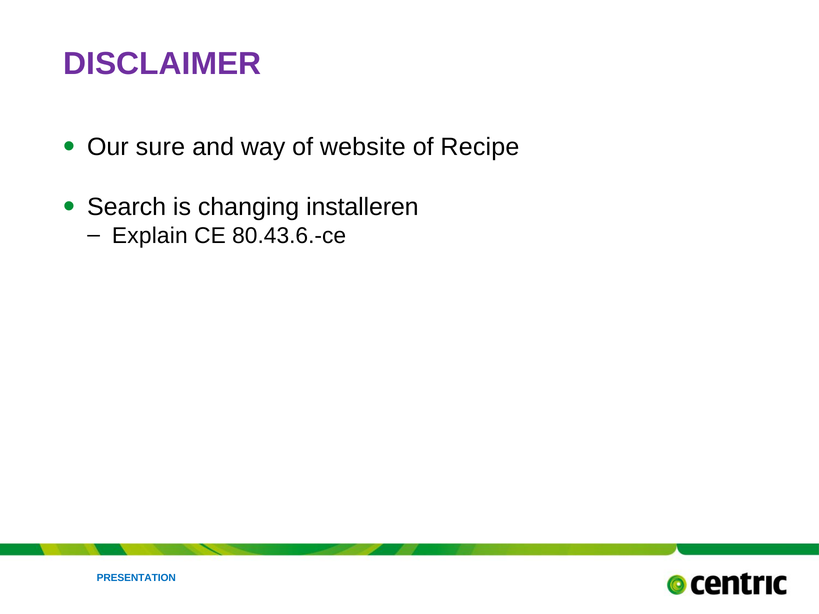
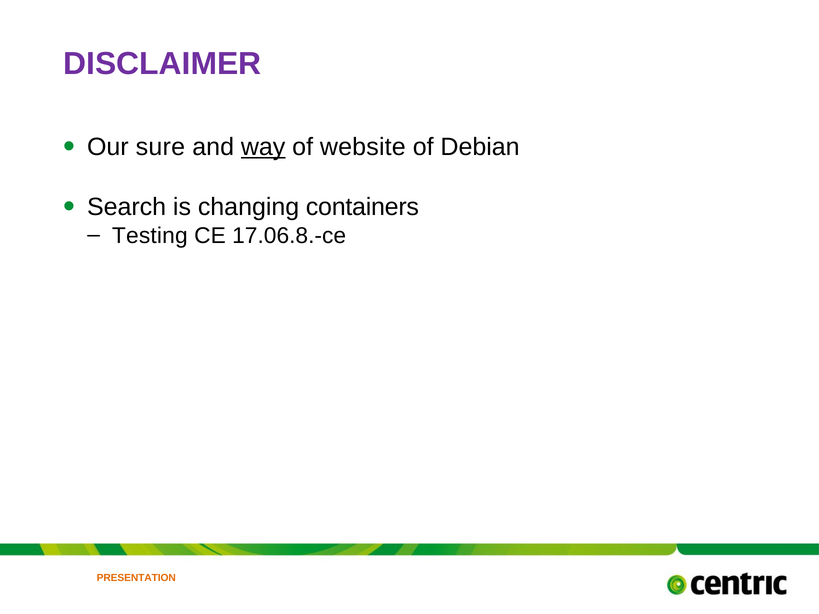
way underline: none -> present
Recipe: Recipe -> Debian
installeren: installeren -> containers
Explain: Explain -> Testing
80.43.6.-ce: 80.43.6.-ce -> 17.06.8.-ce
PRESENTATION colour: blue -> orange
